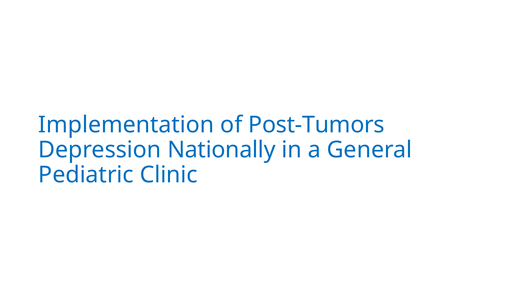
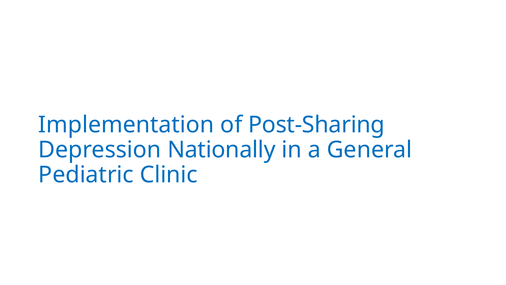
Post-Tumors: Post-Tumors -> Post-Sharing
